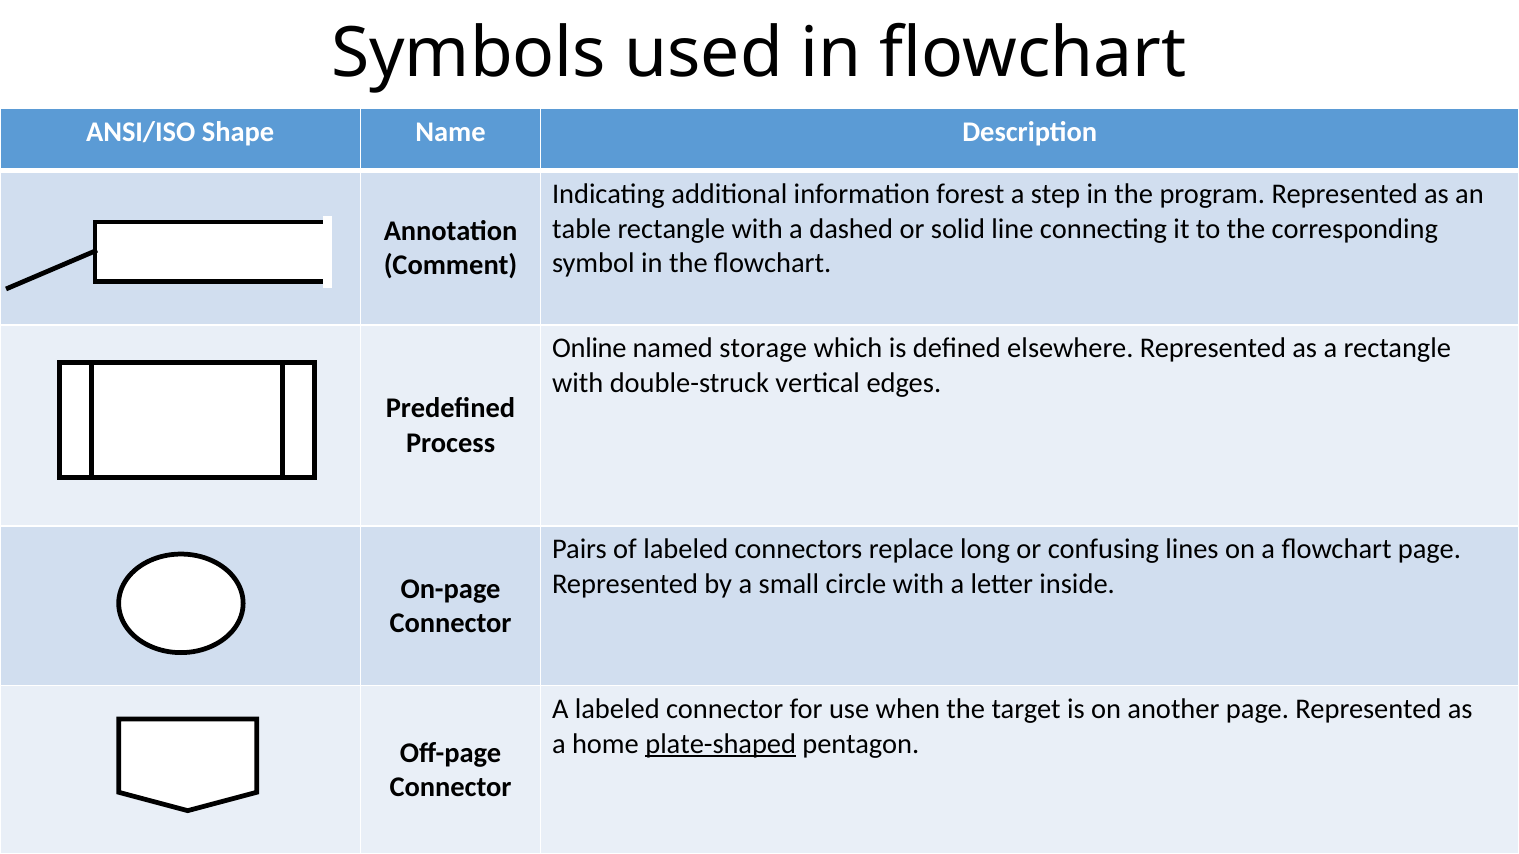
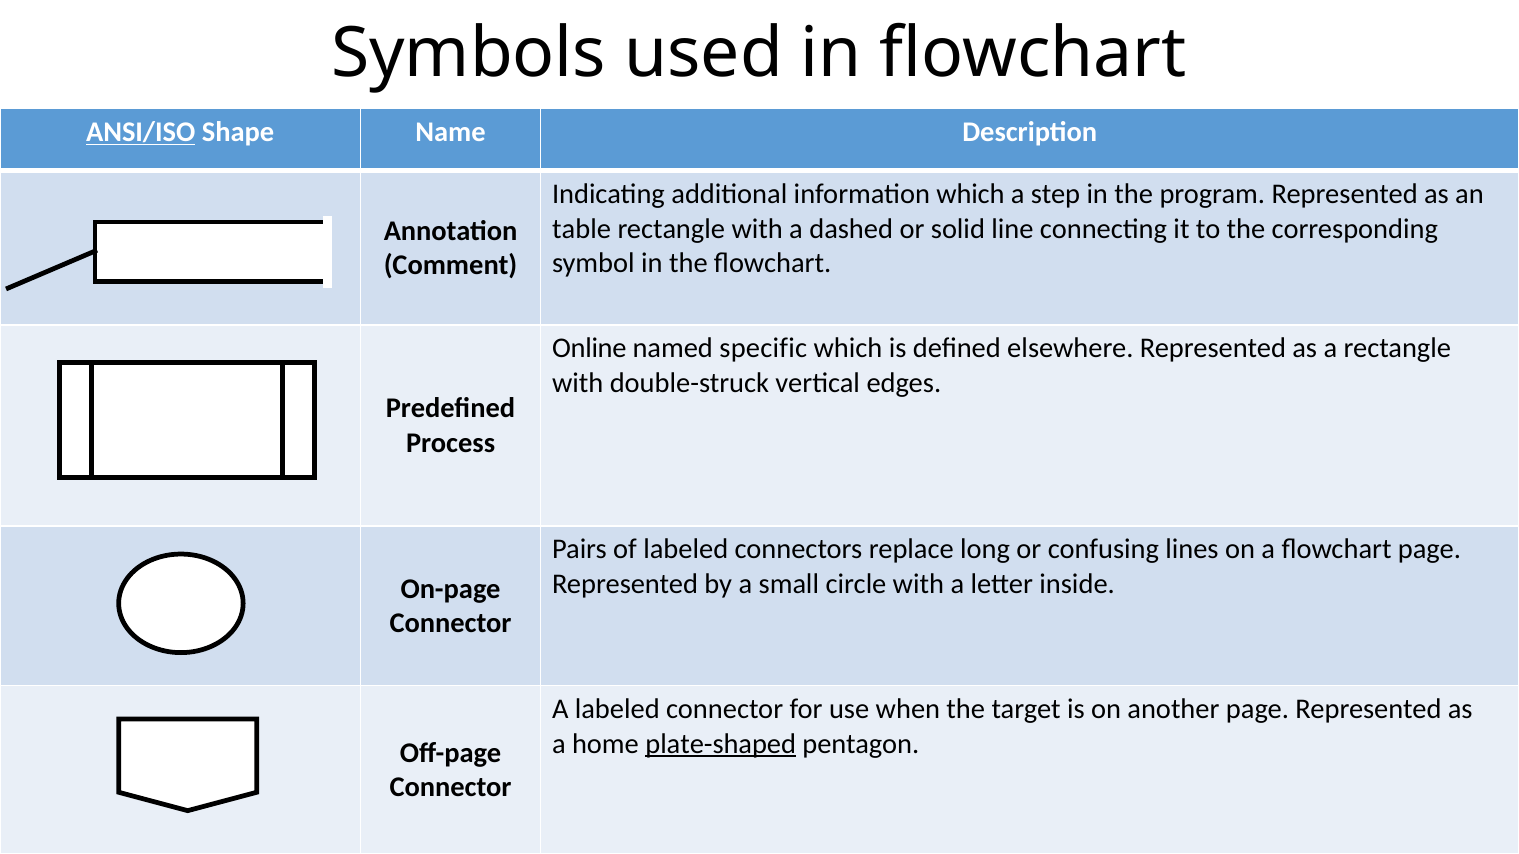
ANSI/ISO underline: none -> present
information forest: forest -> which
storage: storage -> specific
